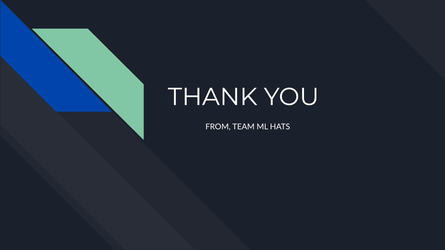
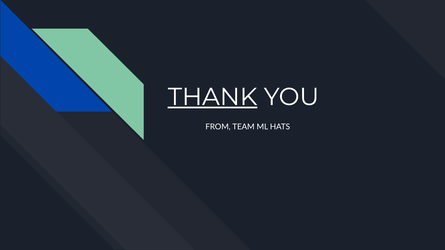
THANK underline: none -> present
